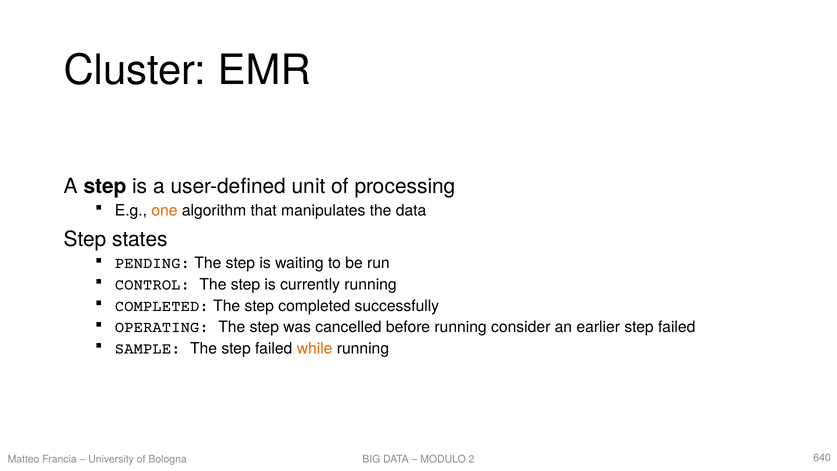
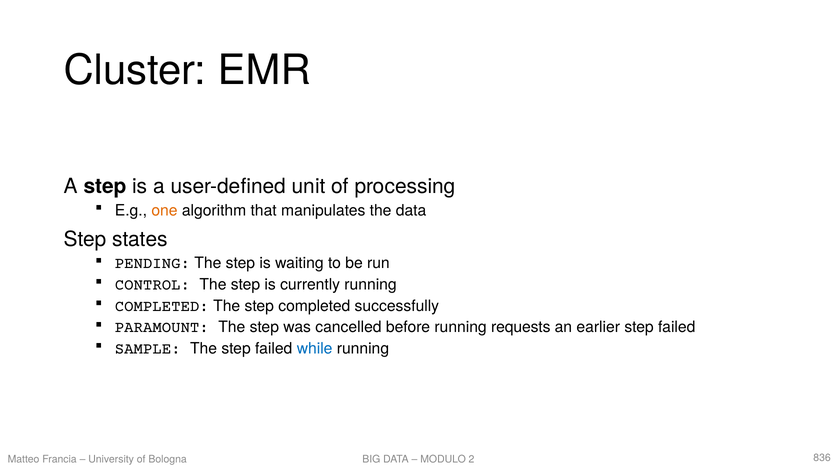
OPERATING: OPERATING -> PARAMOUNT
consider: consider -> requests
while colour: orange -> blue
640: 640 -> 836
